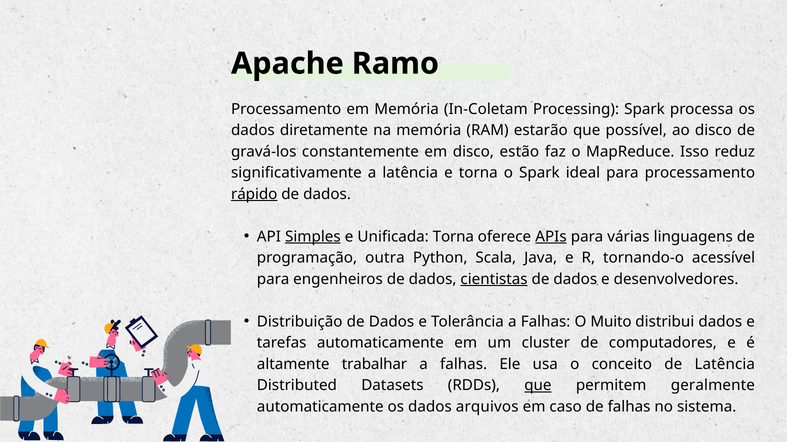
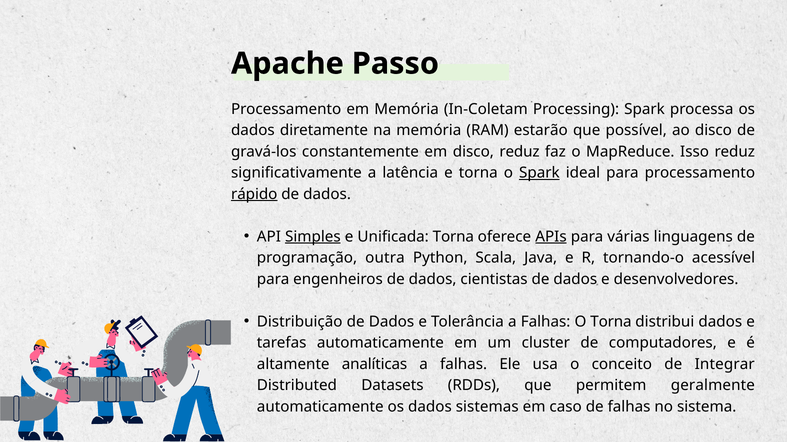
Ramo: Ramo -> Passo
disco estão: estão -> reduz
Spark at (539, 173) underline: none -> present
cientistas underline: present -> none
O Muito: Muito -> Torna
trabalhar: trabalhar -> analíticas
de Latência: Latência -> Integrar
que at (538, 386) underline: present -> none
arquivos: arquivos -> sistemas
